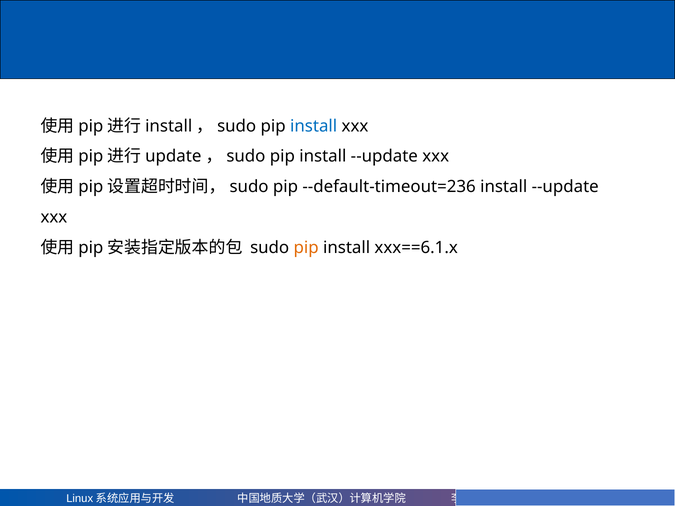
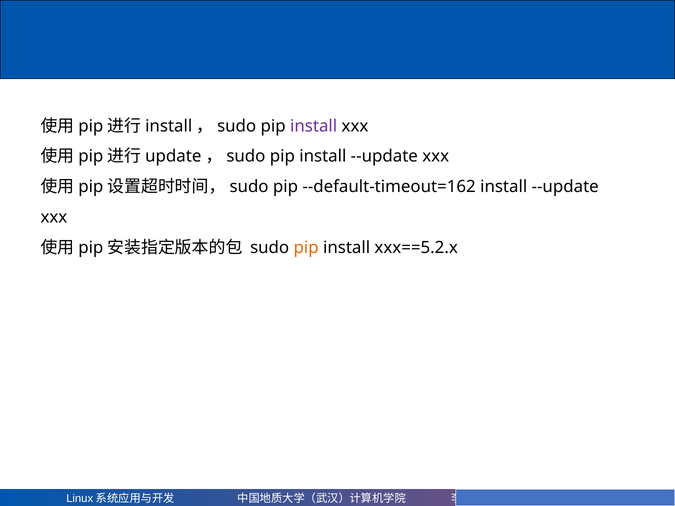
install at (314, 126) colour: blue -> purple
--default-timeout=236: --default-timeout=236 -> --default-timeout=162
xxx==6.1.x: xxx==6.1.x -> xxx==5.2.x
